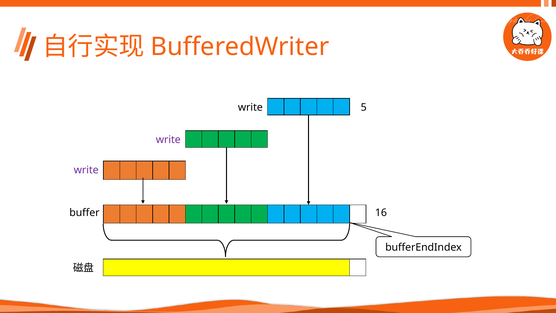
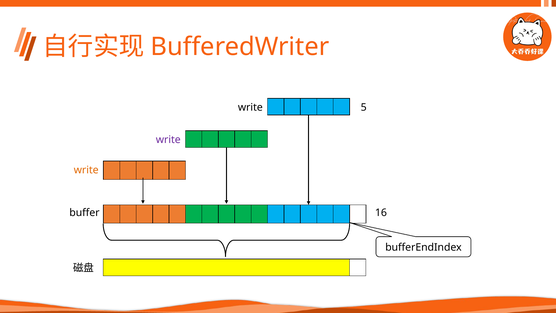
write at (86, 170) colour: purple -> orange
